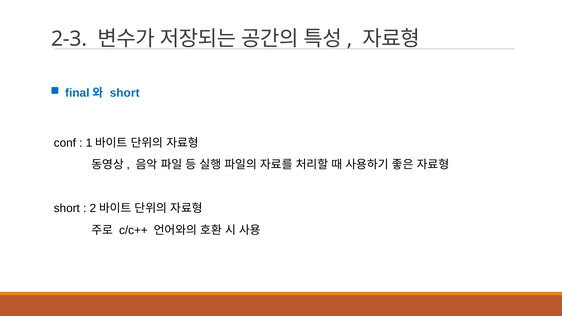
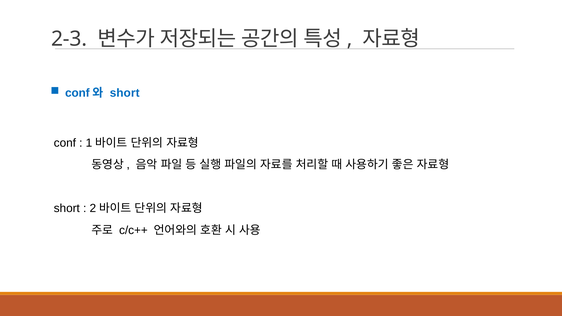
final at (77, 93): final -> conf
